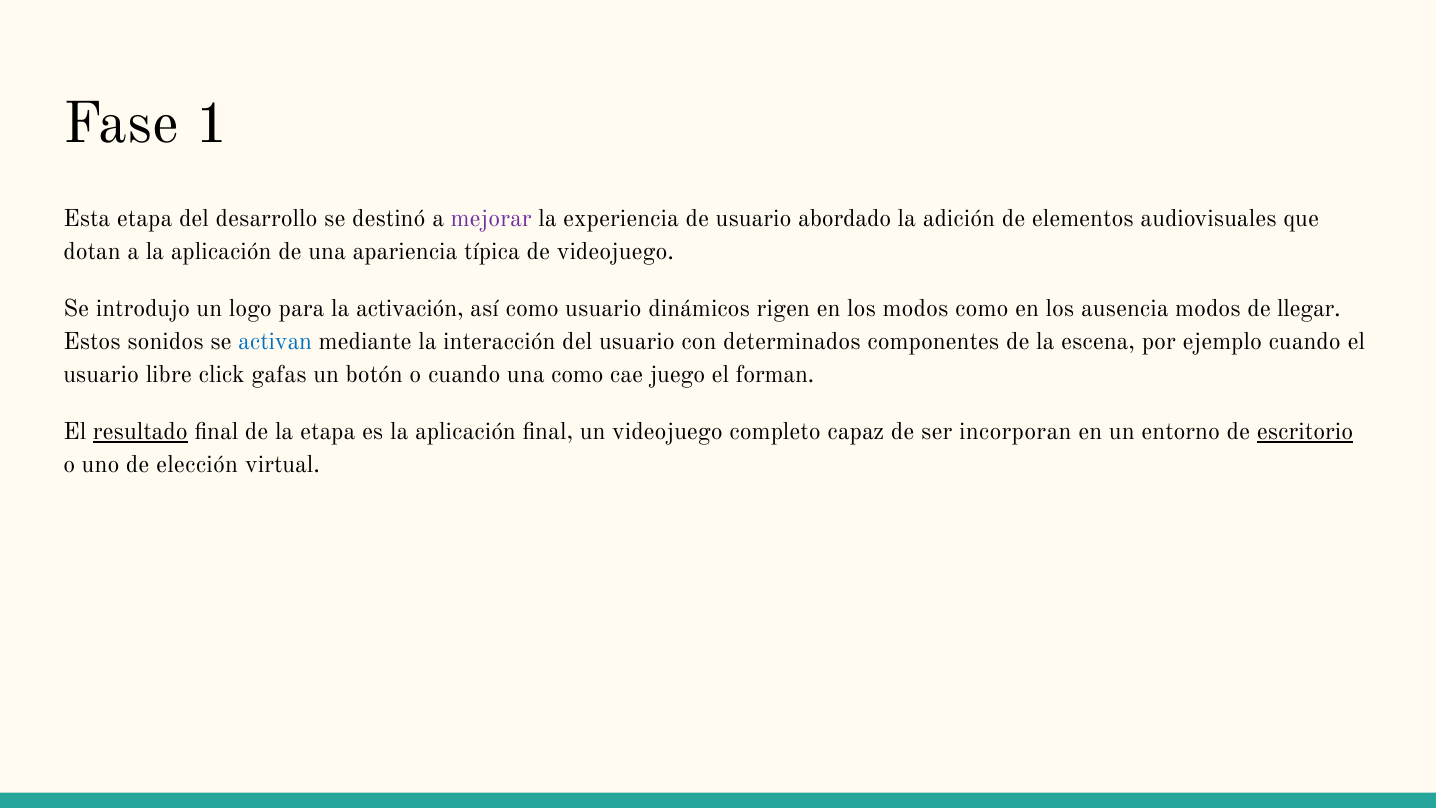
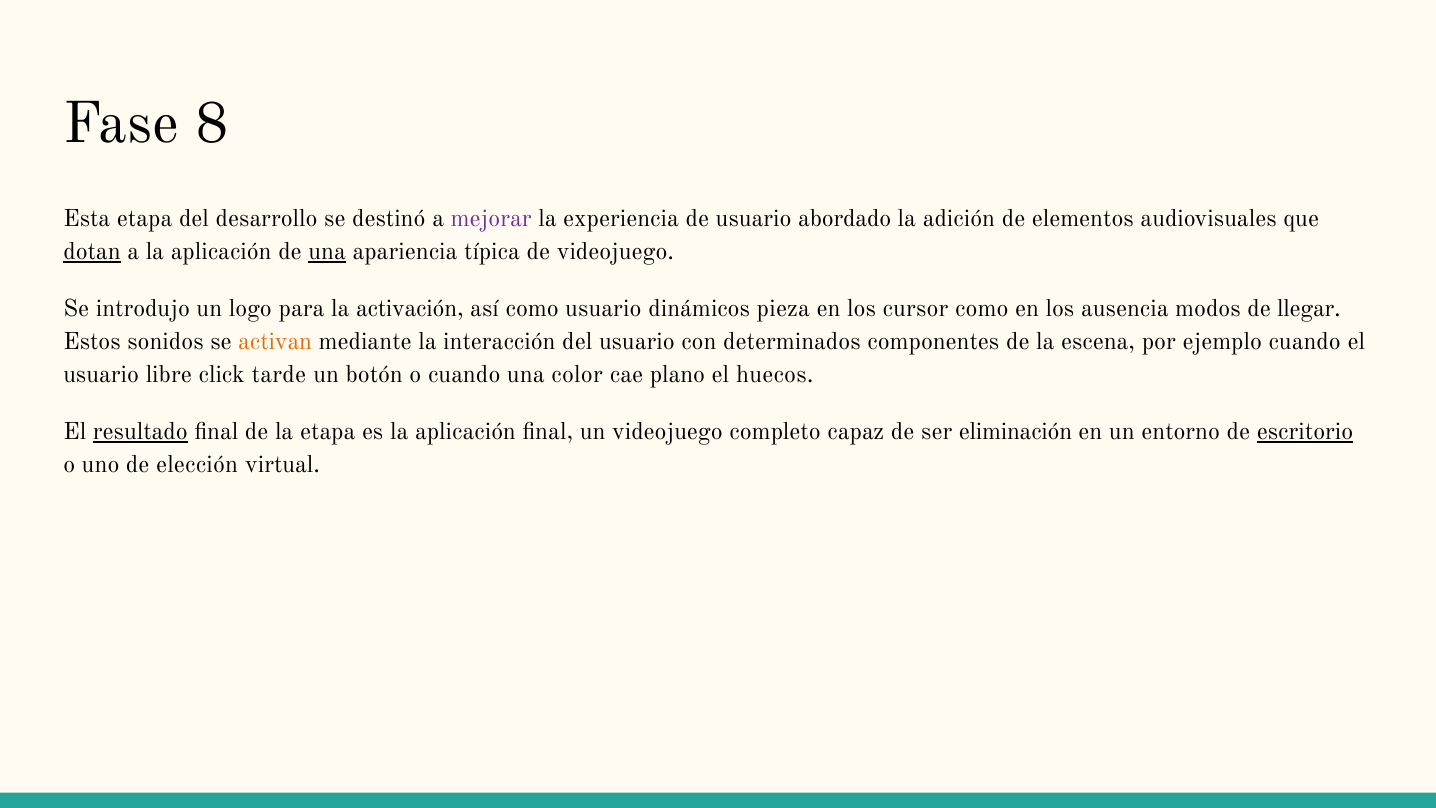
1: 1 -> 8
dotan underline: none -> present
una at (327, 252) underline: none -> present
rigen: rigen -> pieza
los modos: modos -> cursor
activan colour: blue -> orange
gafas: gafas -> tarde
una como: como -> color
juego: juego -> plano
forman: forman -> huecos
incorporan: incorporan -> eliminación
